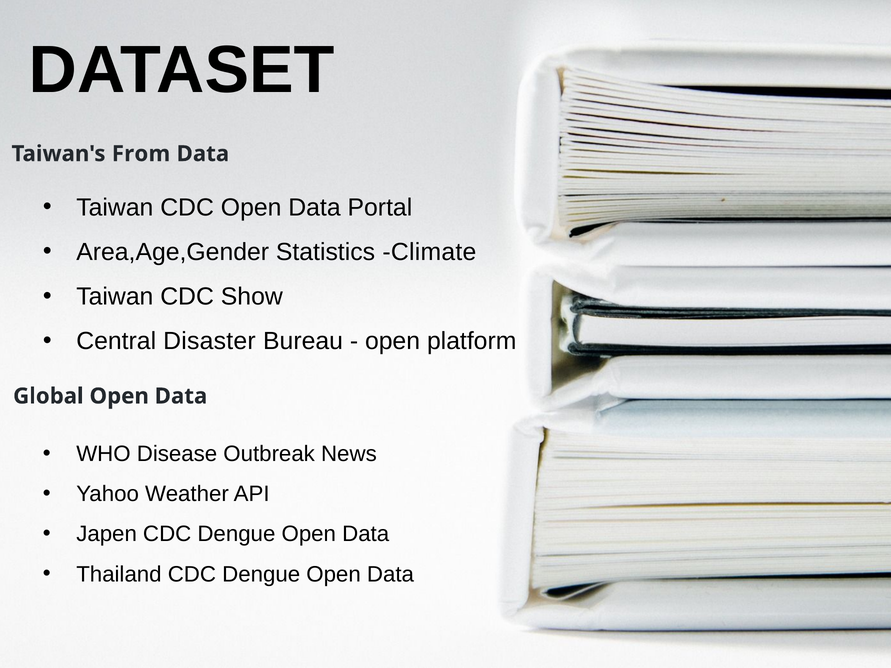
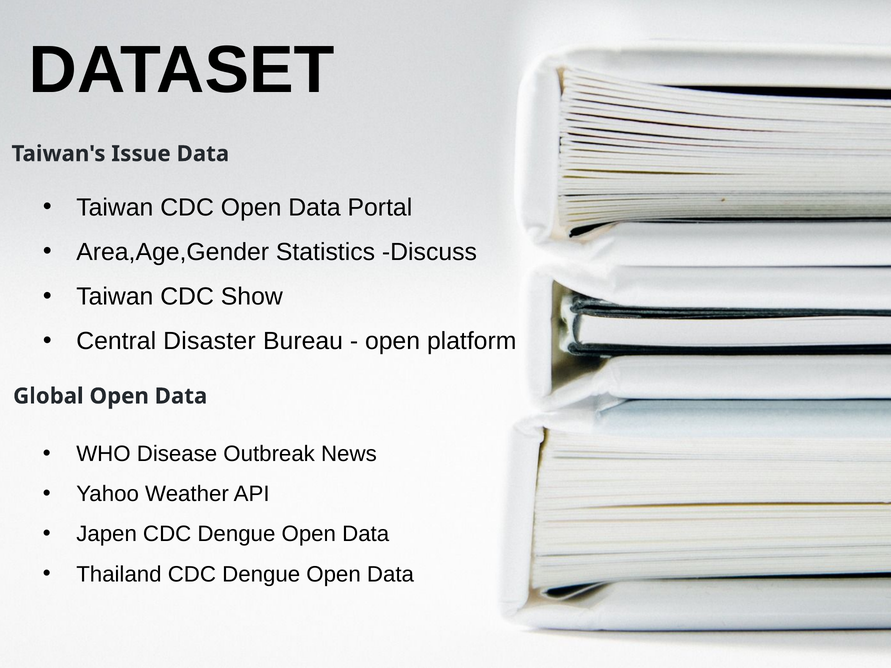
From: From -> Issue
Climate: Climate -> Discuss
